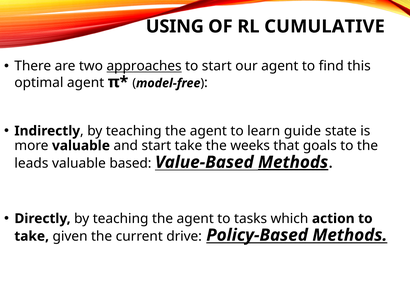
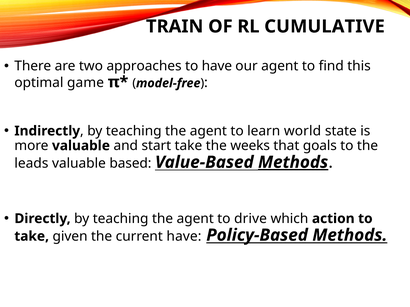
USING: USING -> TRAIN
approaches underline: present -> none
to start: start -> have
optimal agent: agent -> game
guide: guide -> world
tasks: tasks -> drive
current drive: drive -> have
